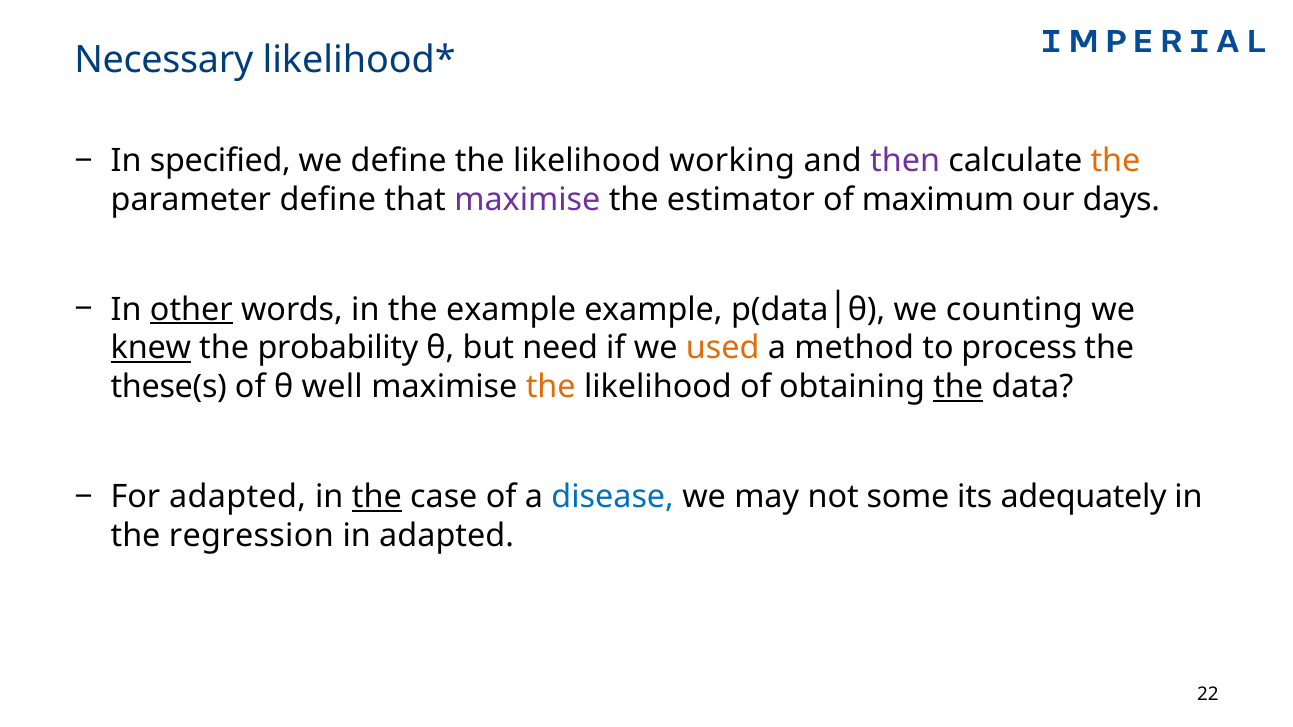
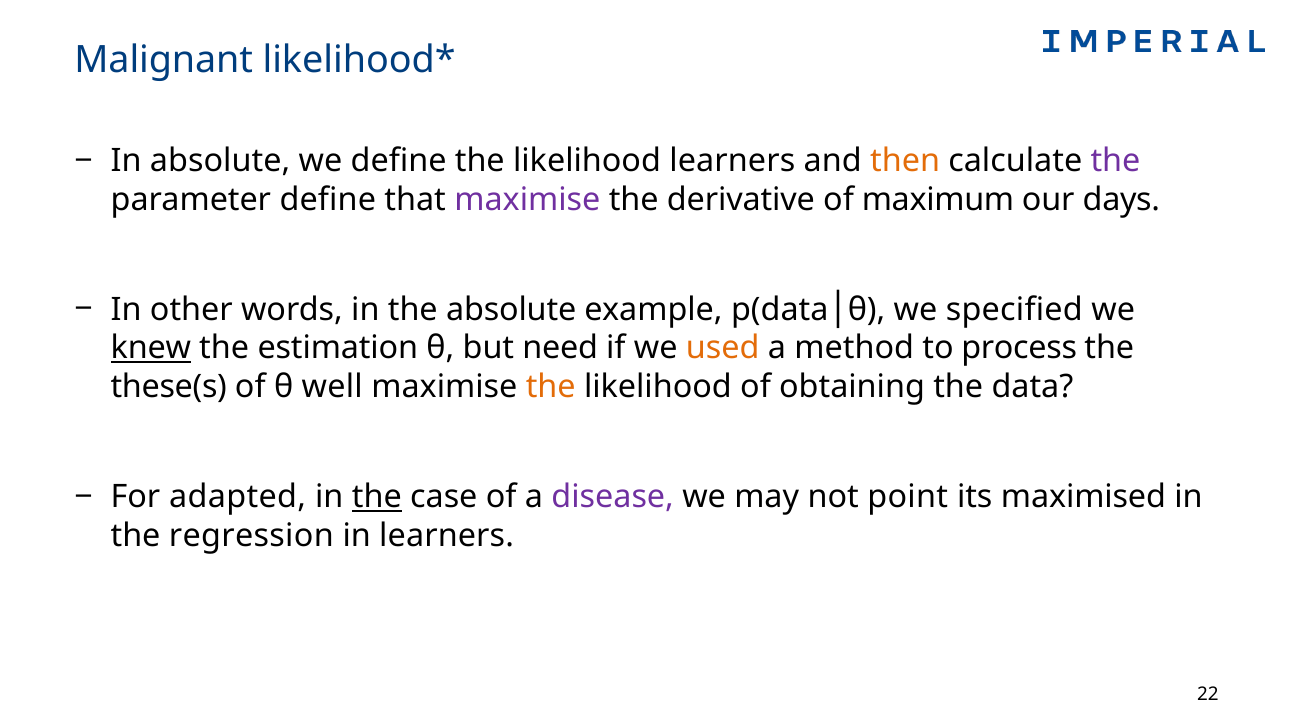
Necessary: Necessary -> Malignant
In specified: specified -> absolute
likelihood working: working -> learners
then colour: purple -> orange
the at (1115, 161) colour: orange -> purple
estimator: estimator -> derivative
other underline: present -> none
the example: example -> absolute
counting: counting -> specified
probability: probability -> estimation
the at (958, 387) underline: present -> none
disease colour: blue -> purple
some: some -> point
adequately: adequately -> maximised
in adapted: adapted -> learners
